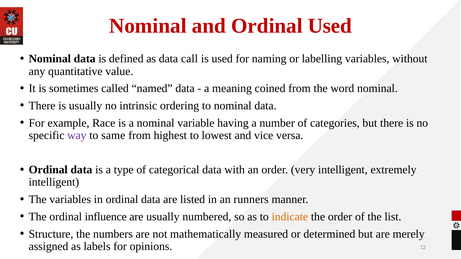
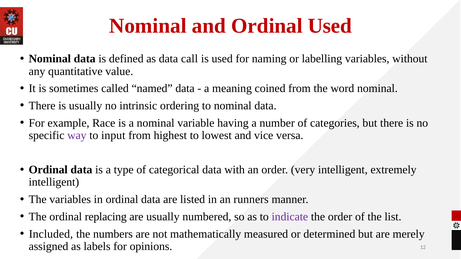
same: same -> input
influence: influence -> replacing
indicate colour: orange -> purple
Structure: Structure -> Included
